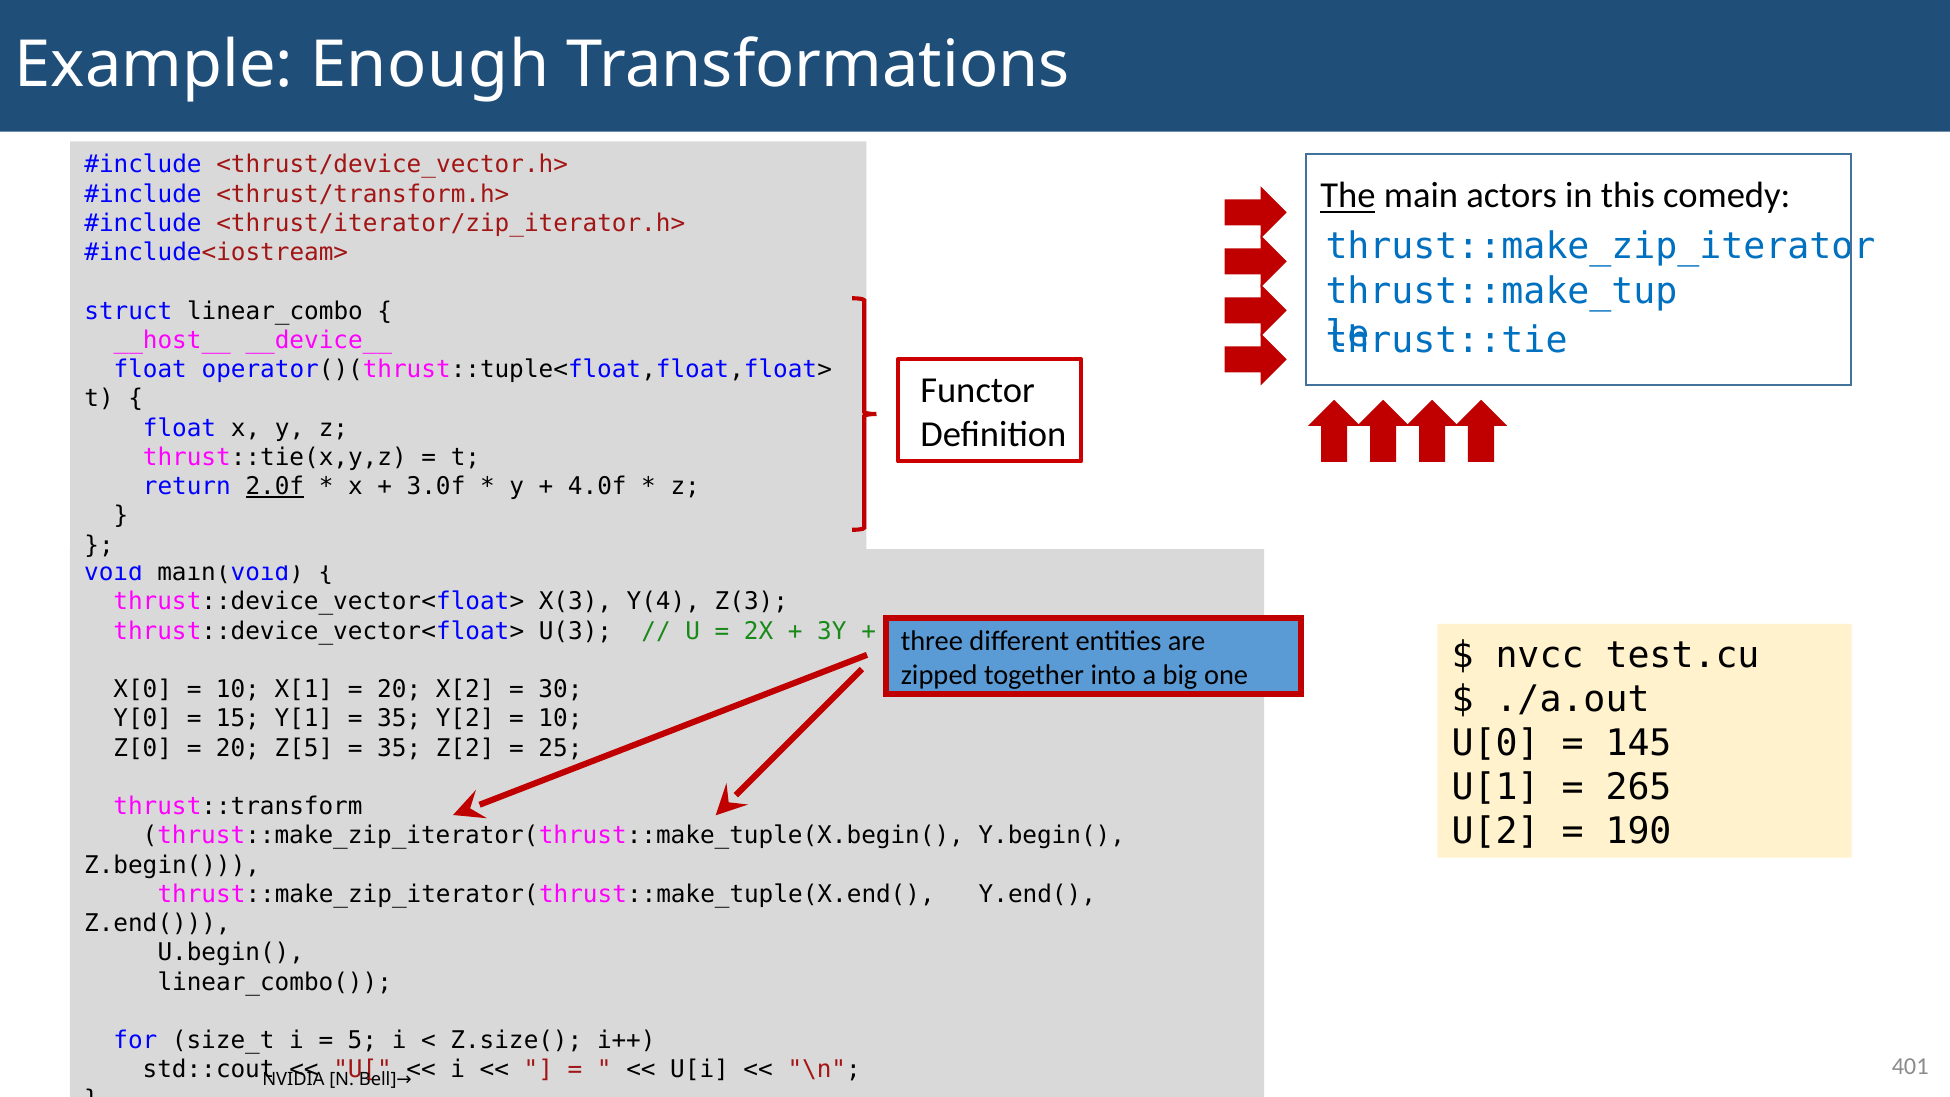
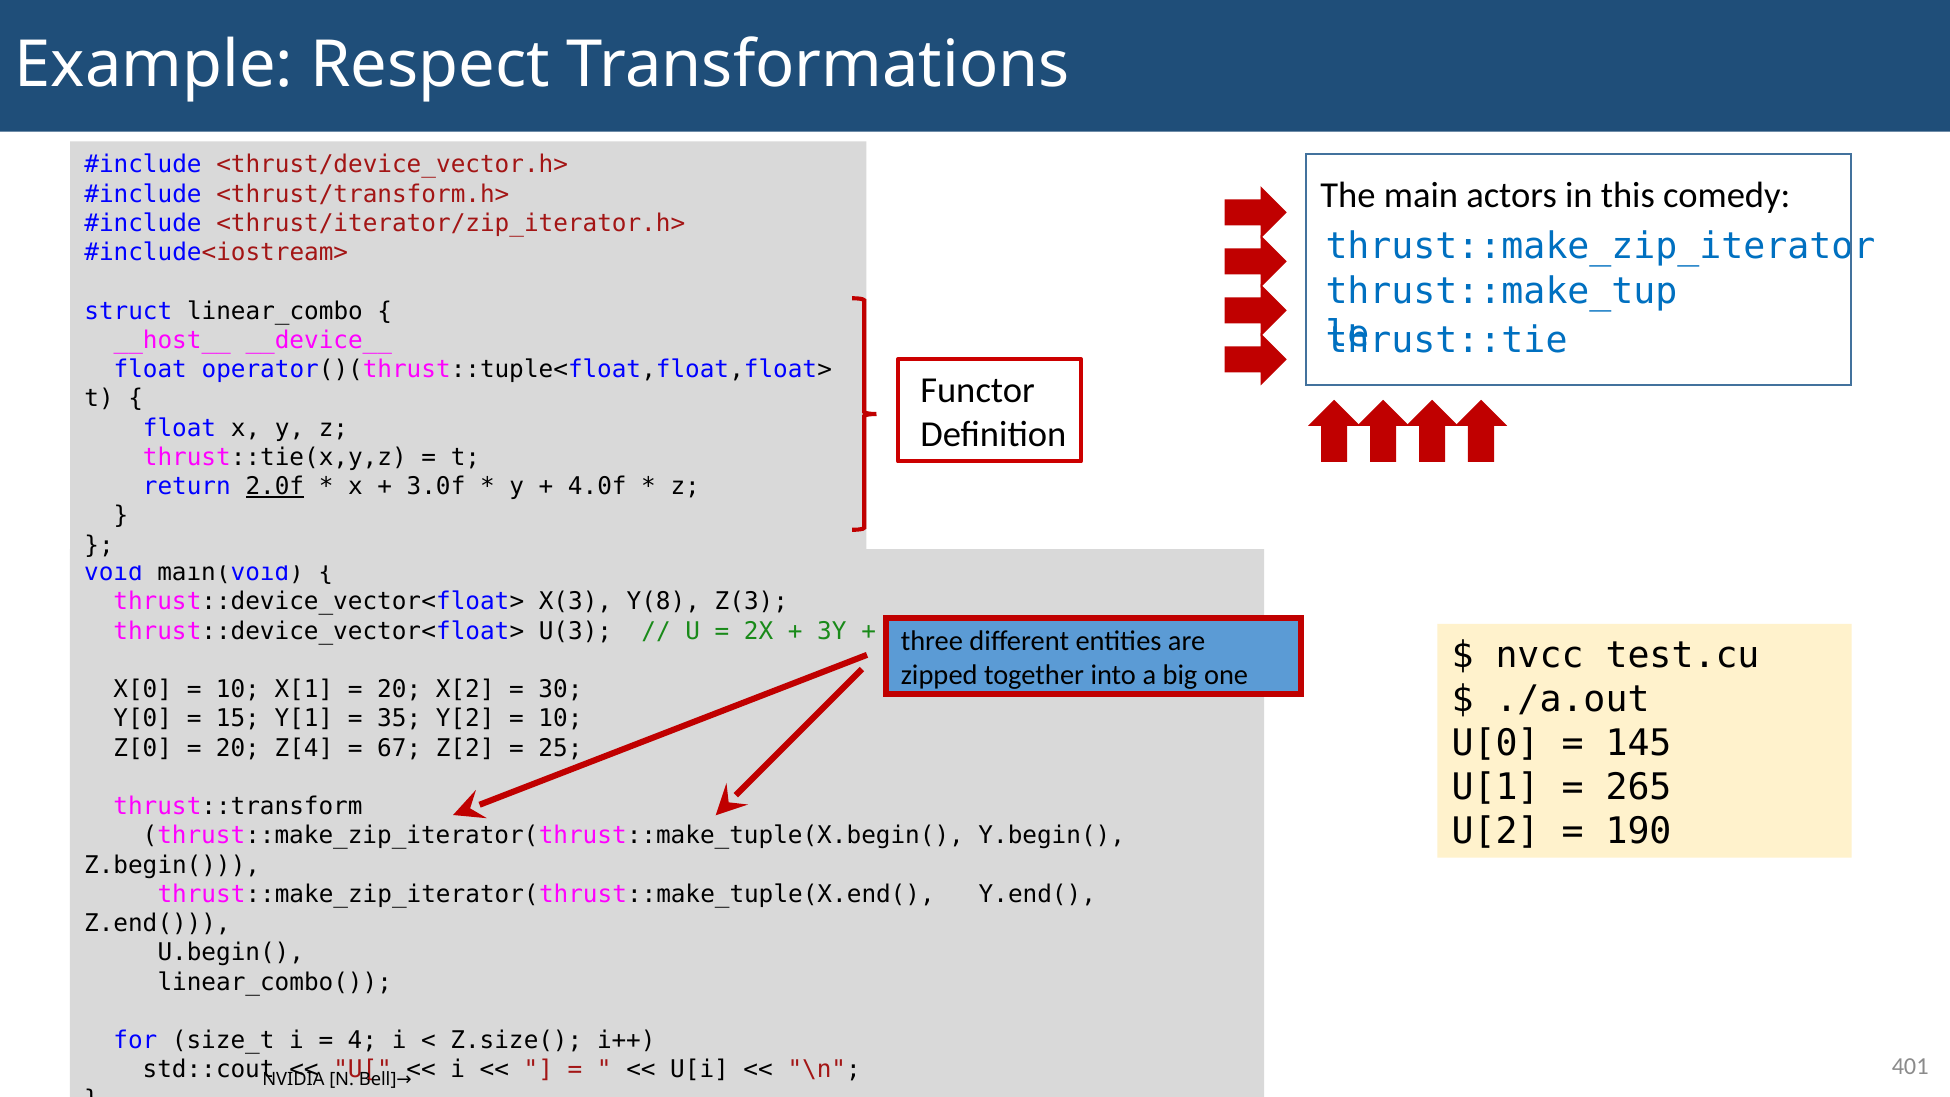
Enough: Enough -> Respect
The underline: present -> none
Y(4: Y(4 -> Y(8
Z[5: Z[5 -> Z[4
35 at (399, 748): 35 -> 67
5: 5 -> 4
